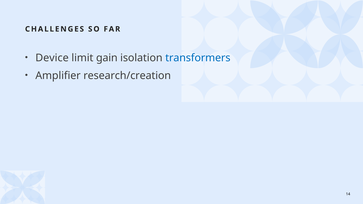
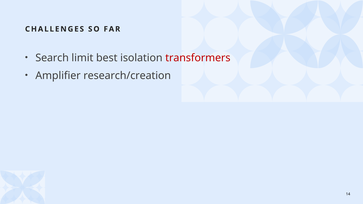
Device: Device -> Search
gain: gain -> best
transformers colour: blue -> red
